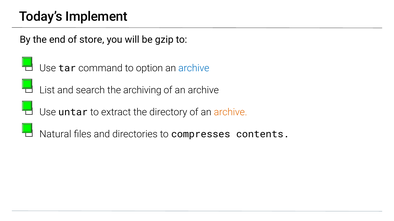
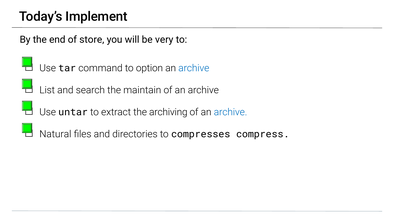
gzip: gzip -> very
archiving: archiving -> maintain
directory: directory -> archiving
archive at (230, 112) colour: orange -> blue
contents: contents -> compress
